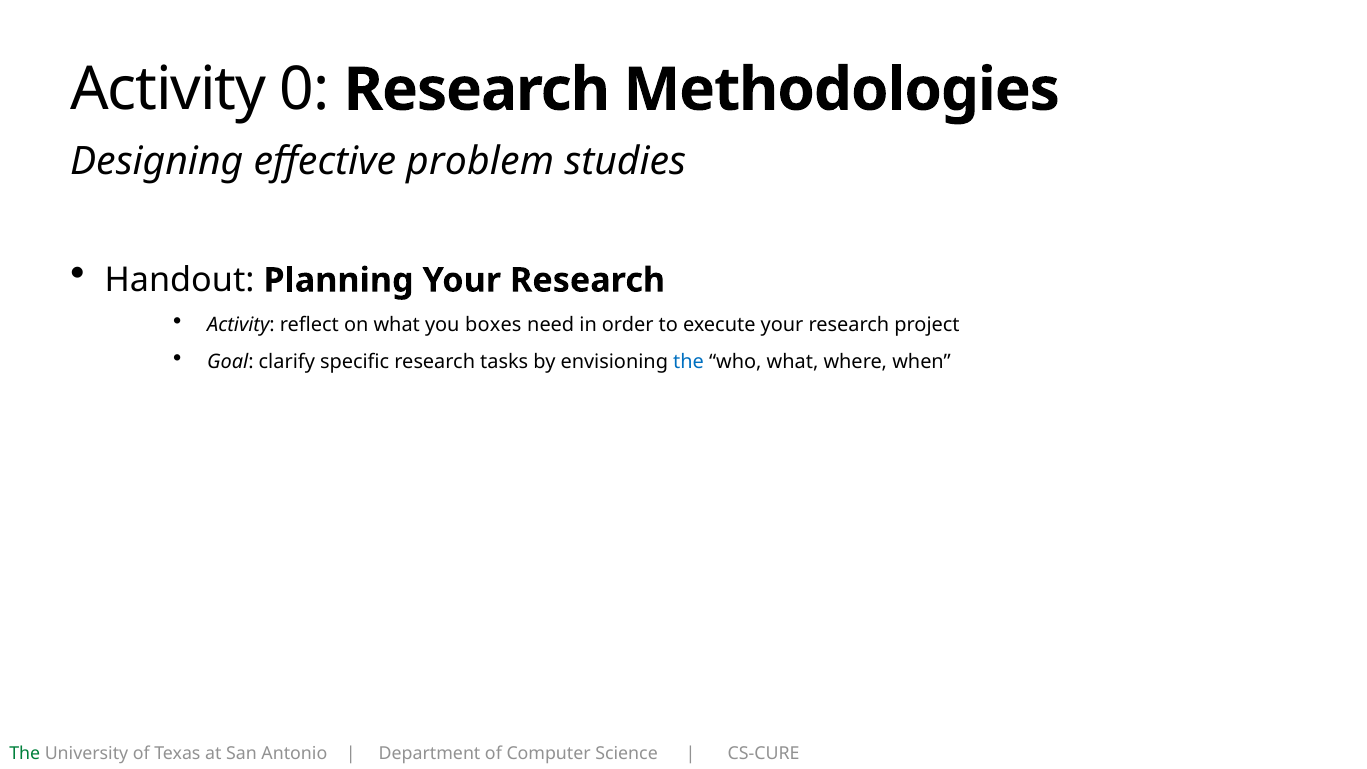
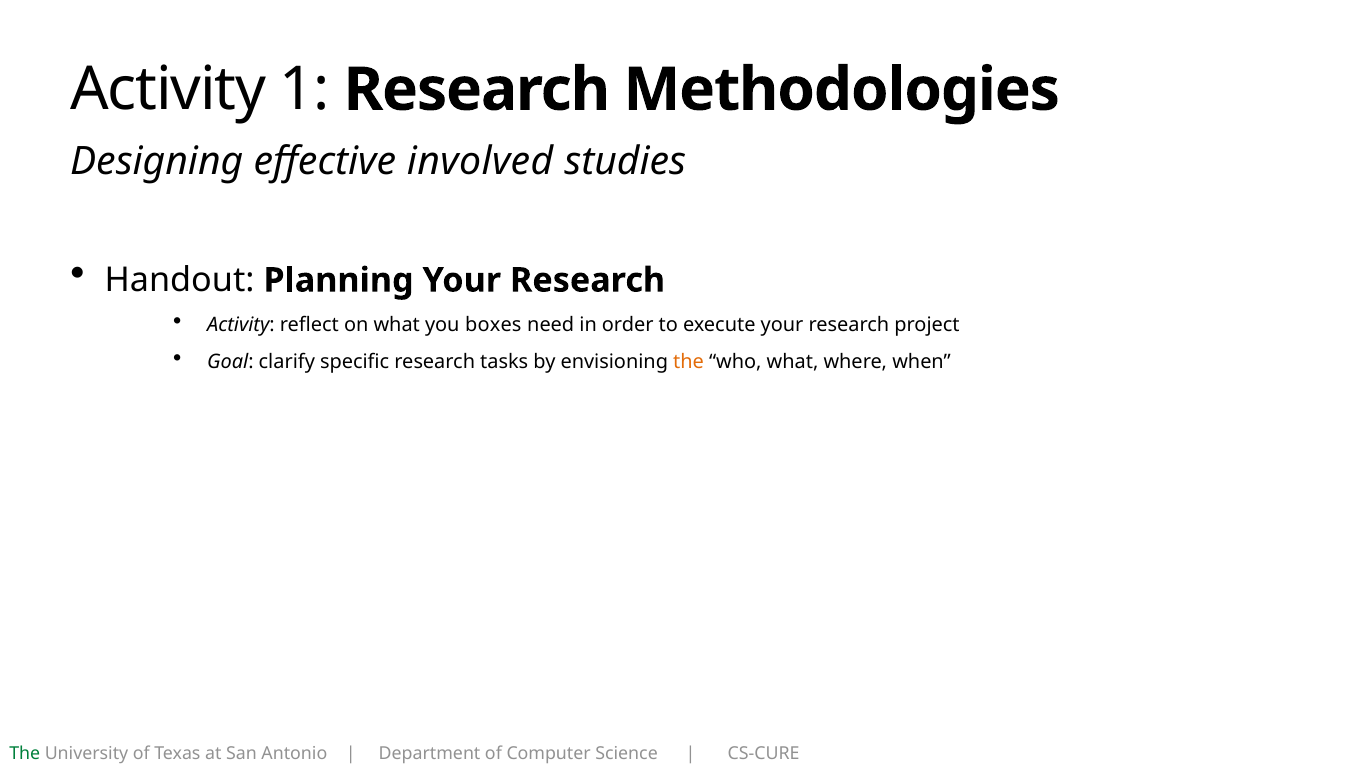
0: 0 -> 1
problem: problem -> involved
the at (689, 362) colour: blue -> orange
